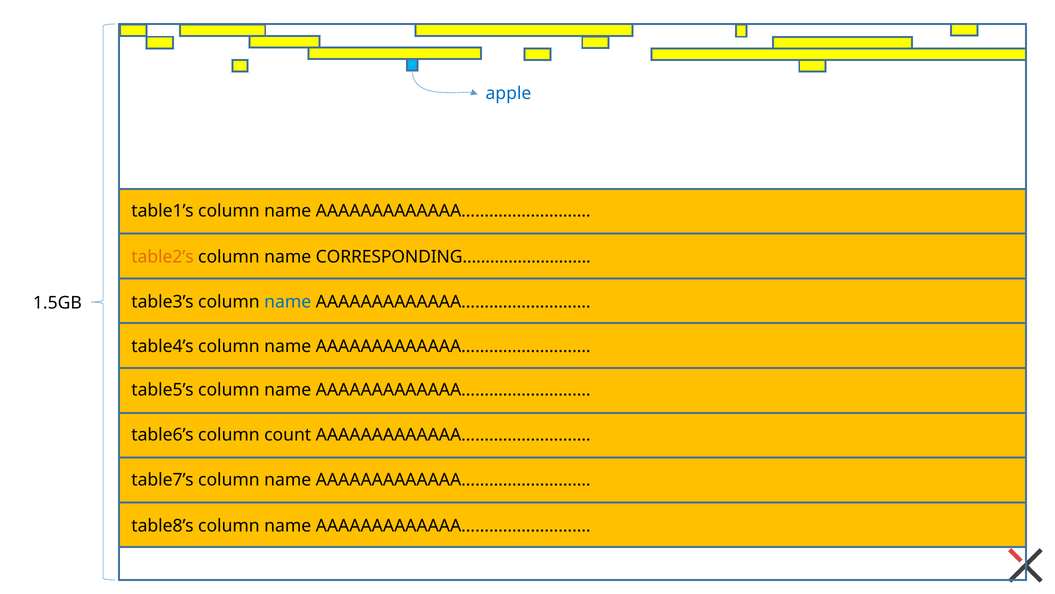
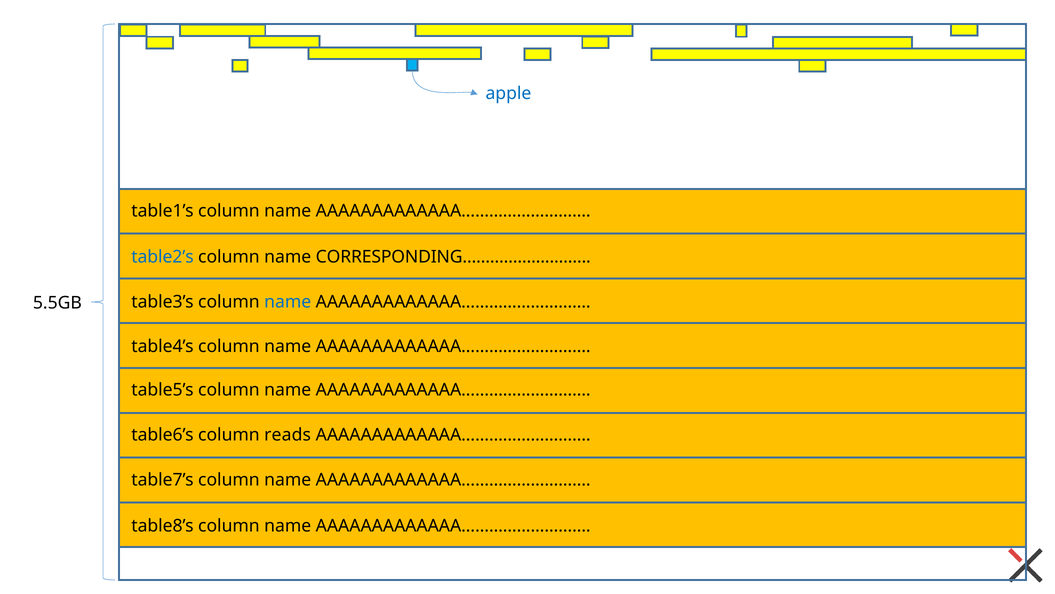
table2’s colour: orange -> blue
1.5GB: 1.5GB -> 5.5GB
count: count -> reads
